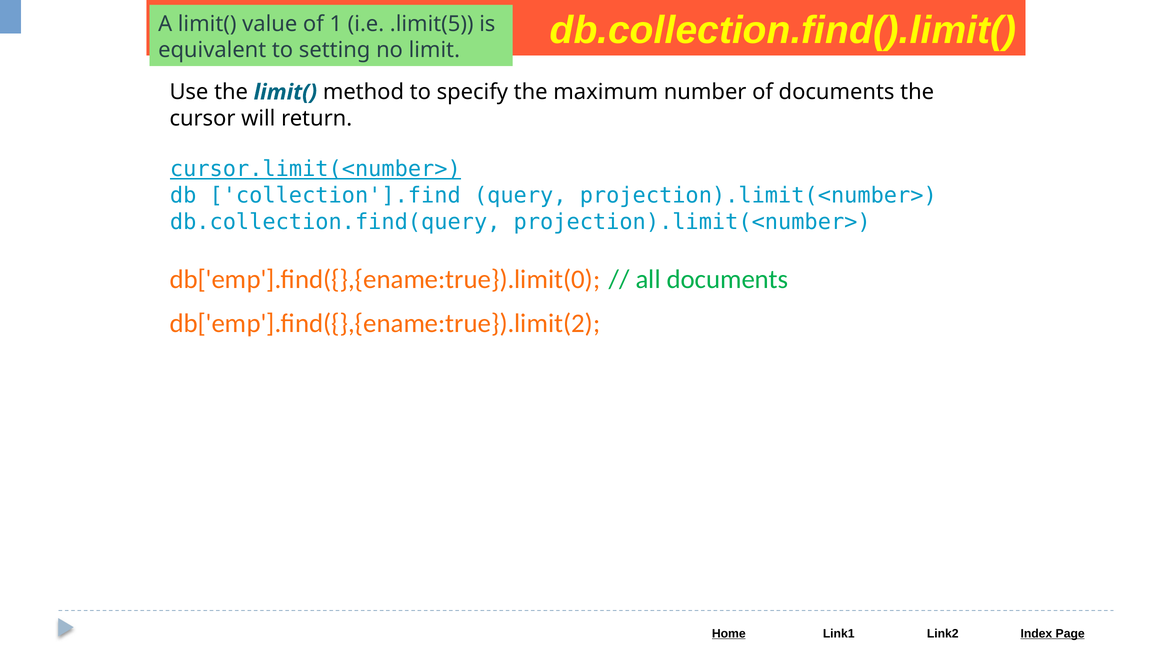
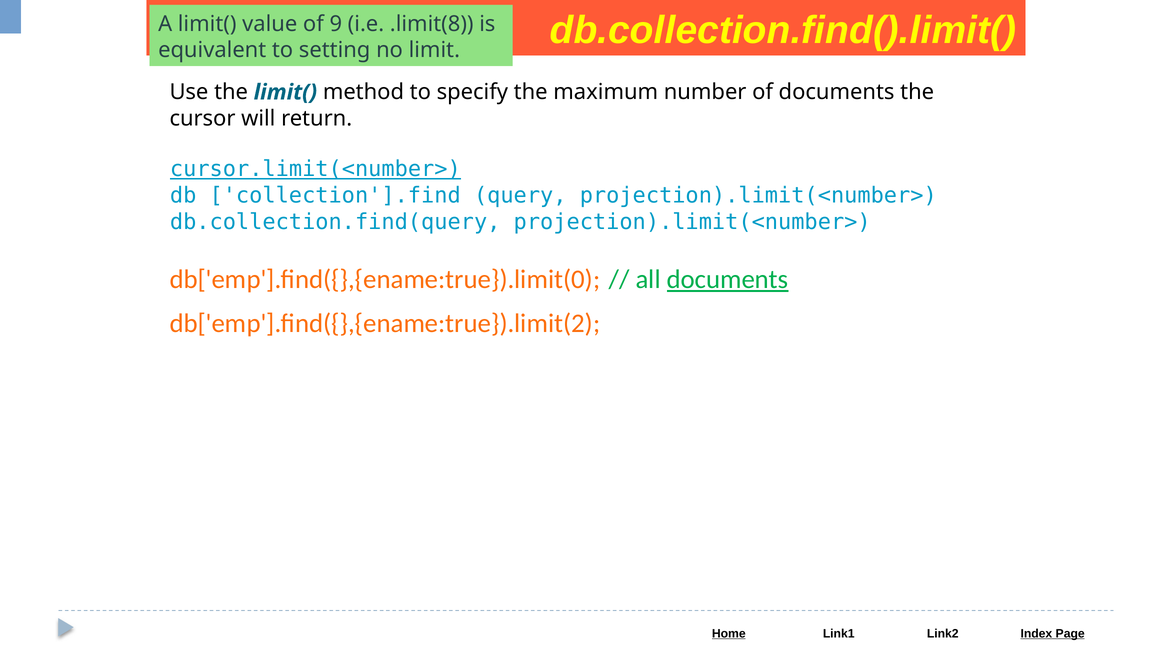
1: 1 -> 9
.limit(5: .limit(5 -> .limit(8
documents at (728, 280) underline: none -> present
